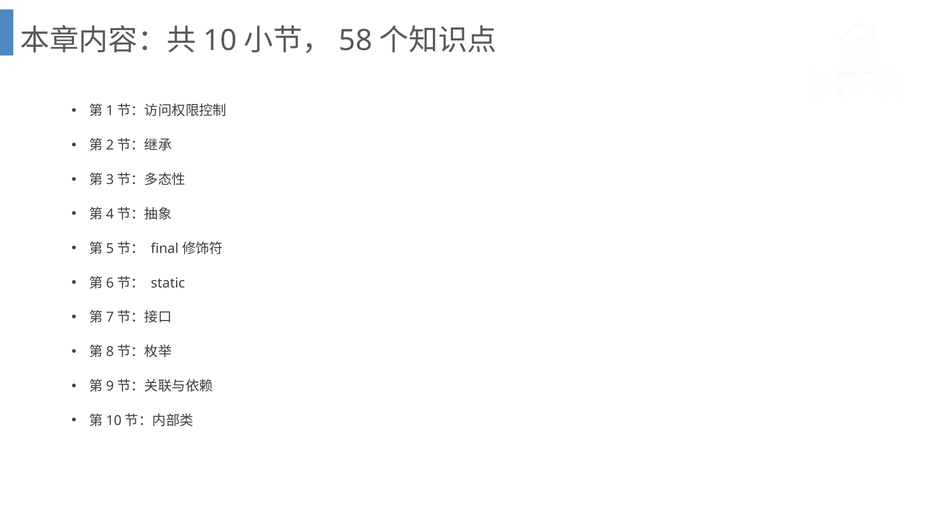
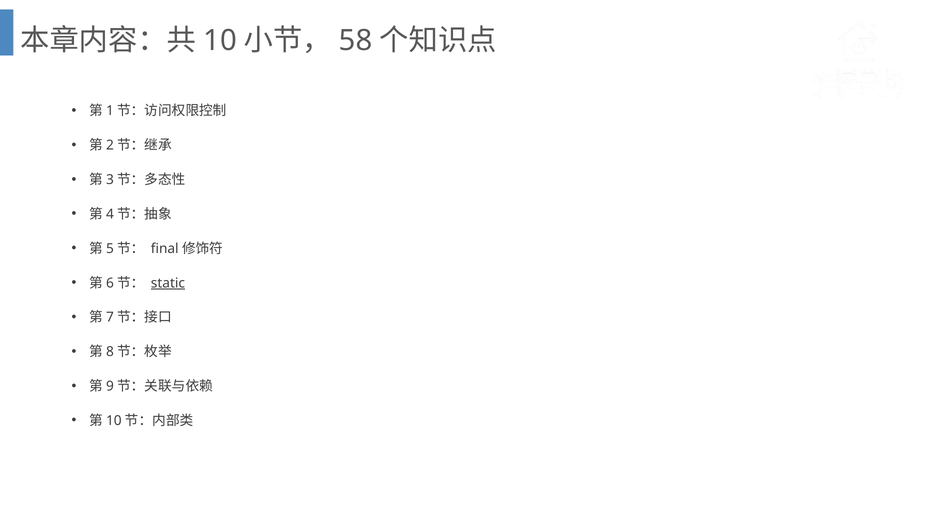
static underline: none -> present
